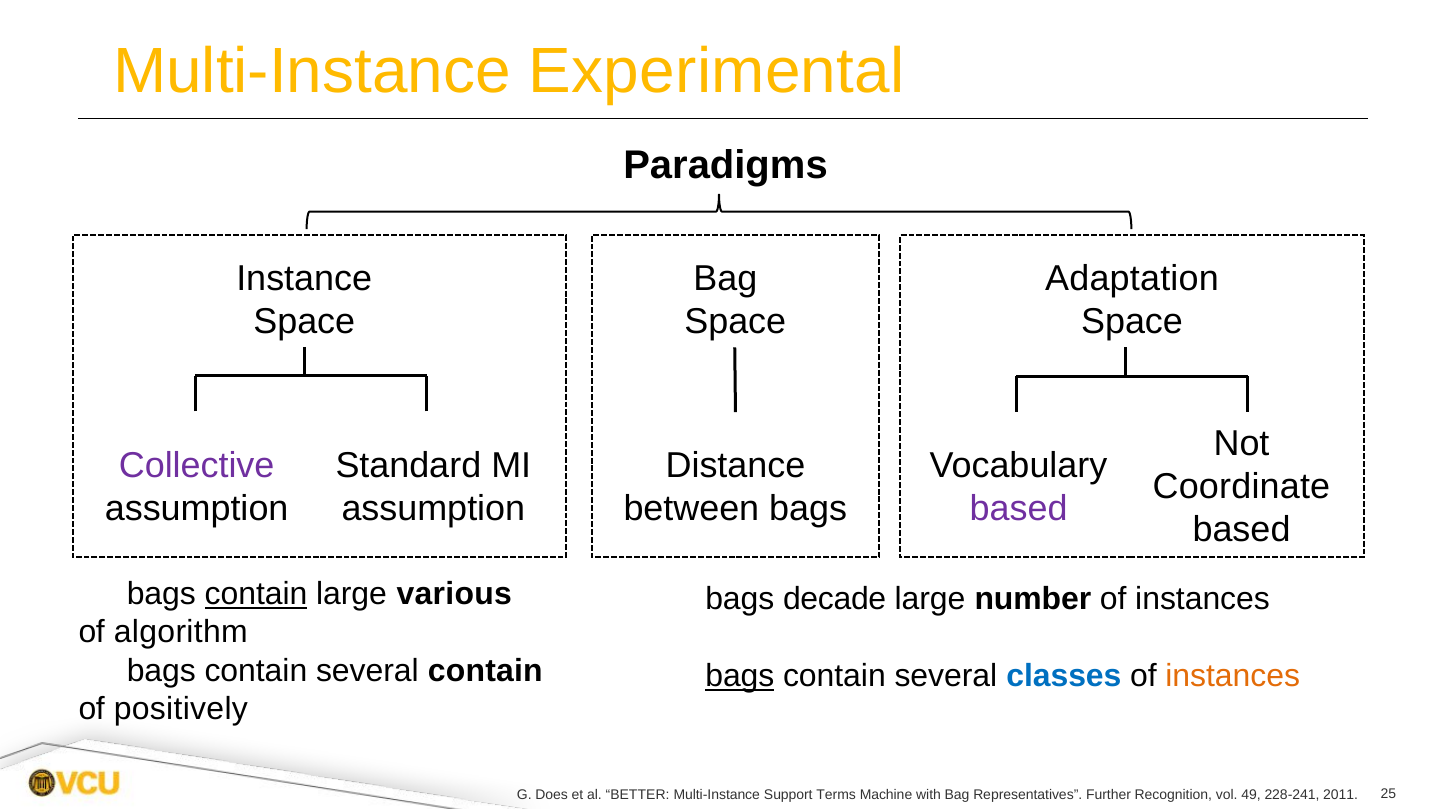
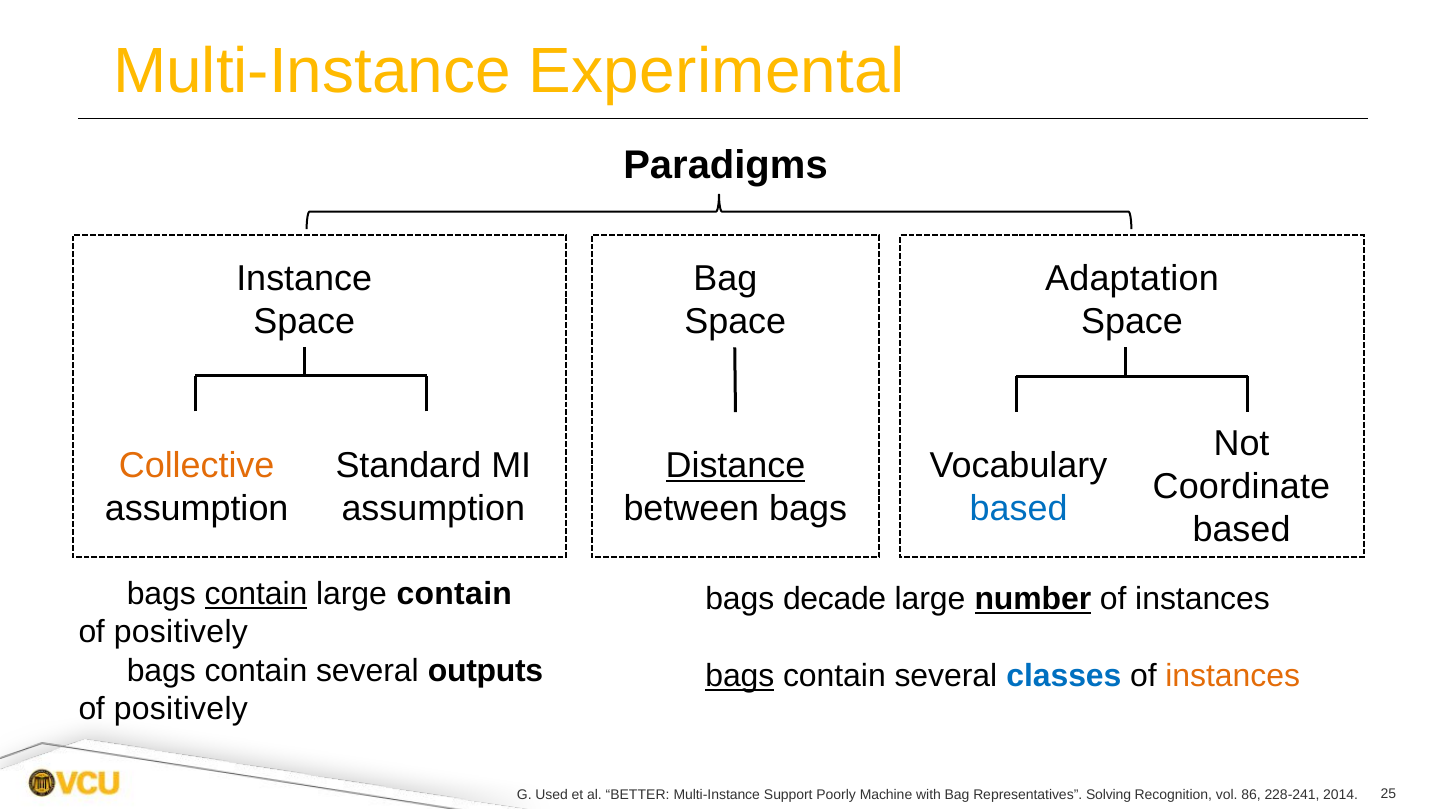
Collective colour: purple -> orange
Distance underline: none -> present
based at (1019, 508) colour: purple -> blue
large various: various -> contain
number underline: none -> present
algorithm at (181, 632): algorithm -> positively
several contain: contain -> outputs
Does: Does -> Used
Terms: Terms -> Poorly
Further: Further -> Solving
49: 49 -> 86
2011: 2011 -> 2014
